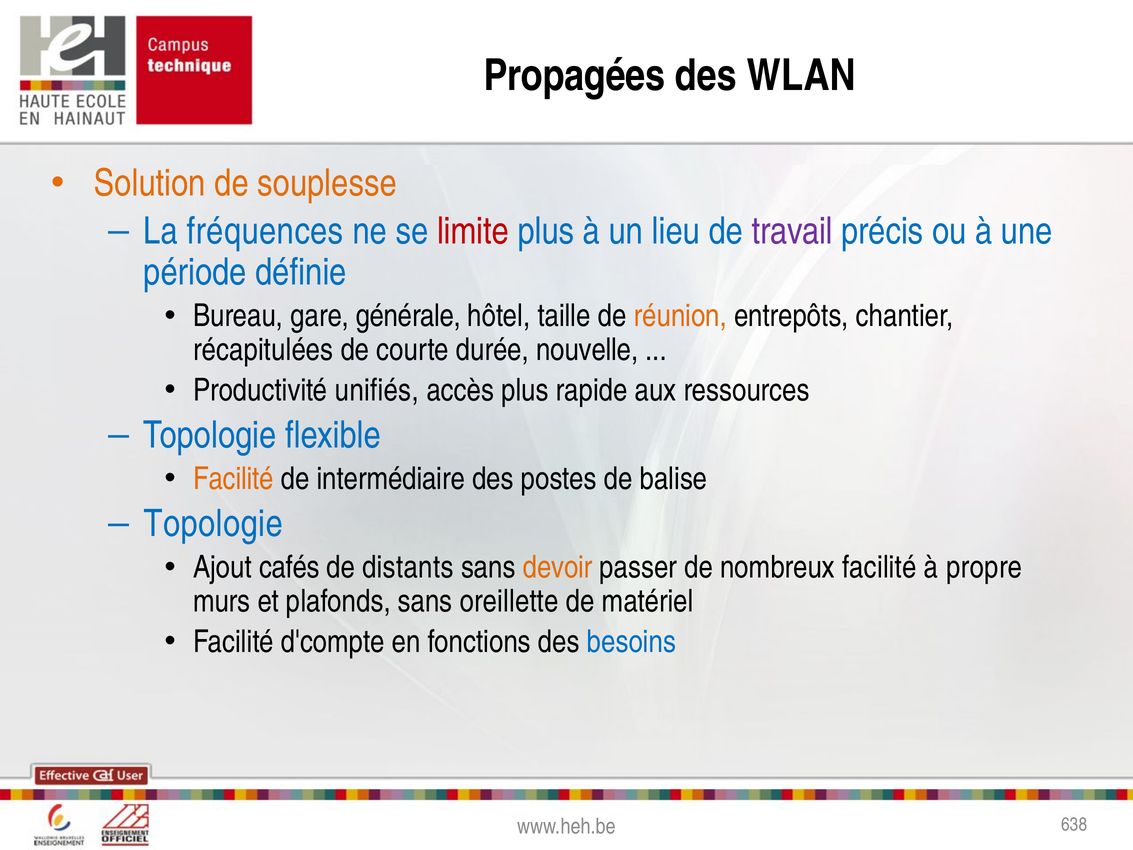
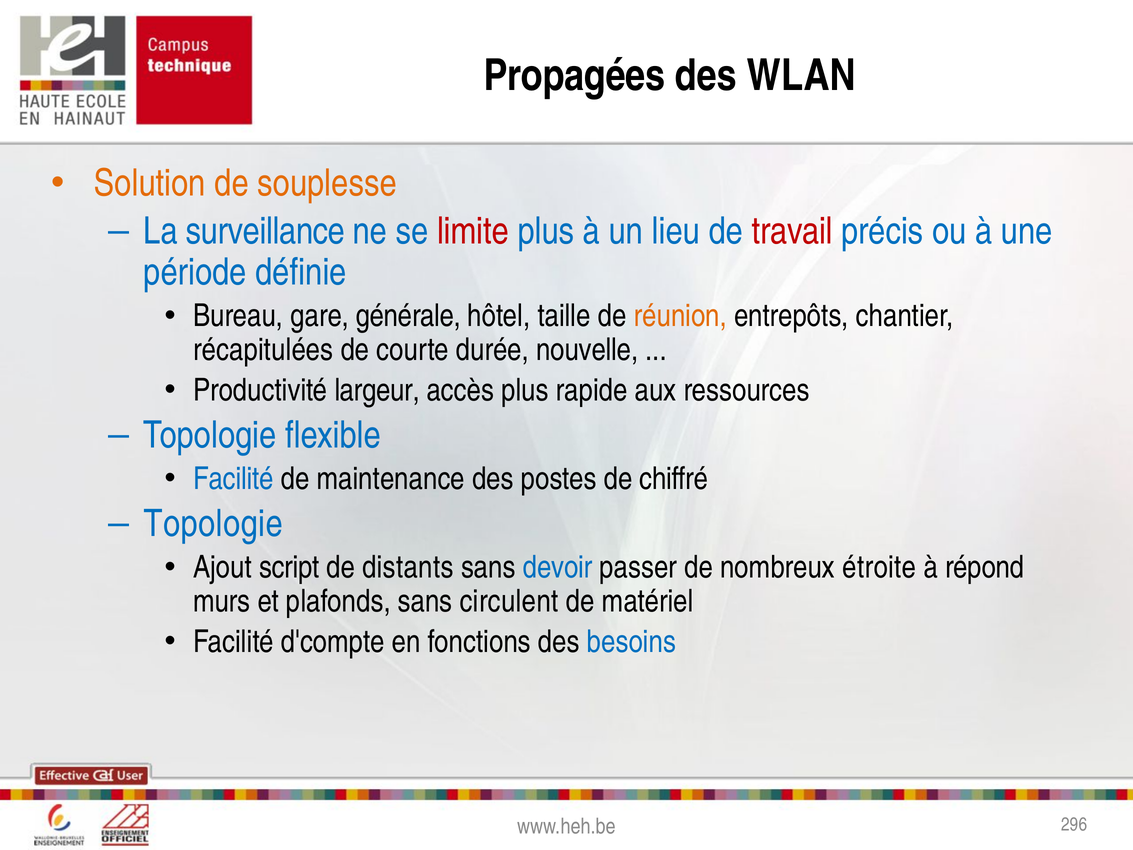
fréquences: fréquences -> surveillance
travail colour: purple -> red
unifiés: unifiés -> largeur
Facilité at (233, 479) colour: orange -> blue
intermédiaire: intermédiaire -> maintenance
balise: balise -> chiffré
cafés: cafés -> script
devoir colour: orange -> blue
nombreux facilité: facilité -> étroite
propre: propre -> répond
oreillette: oreillette -> circulent
638: 638 -> 296
